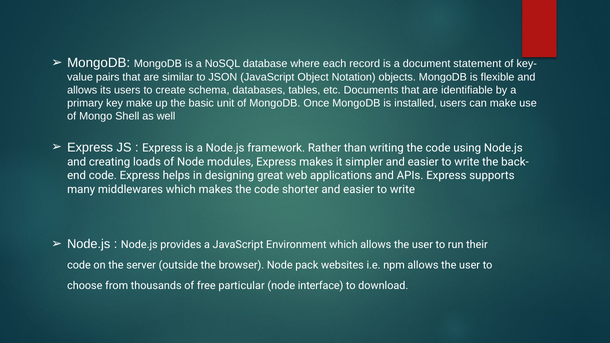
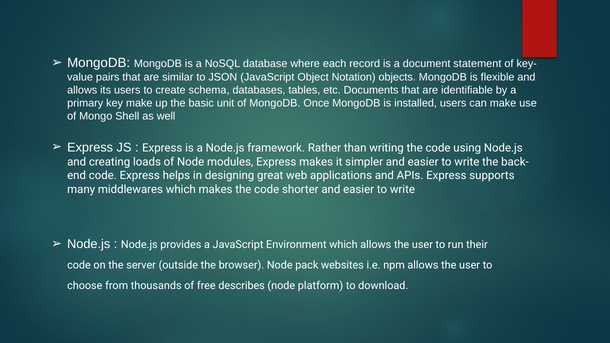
particular: particular -> describes
interface: interface -> platform
